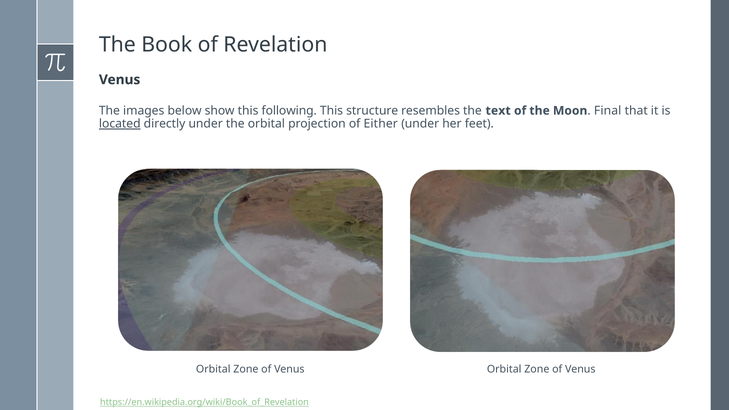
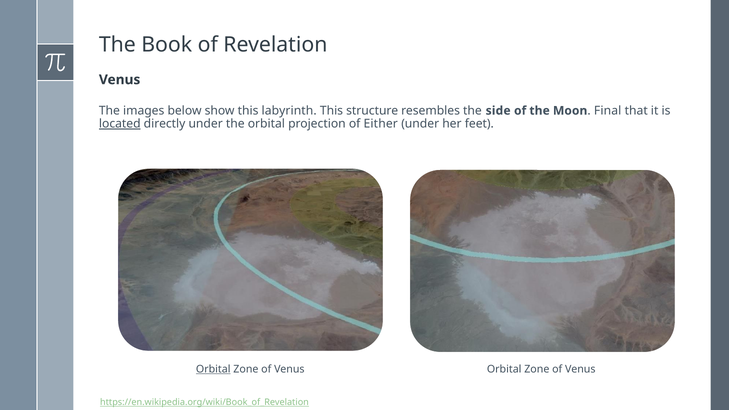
following: following -> labyrinth
text: text -> side
Orbital at (213, 369) underline: none -> present
